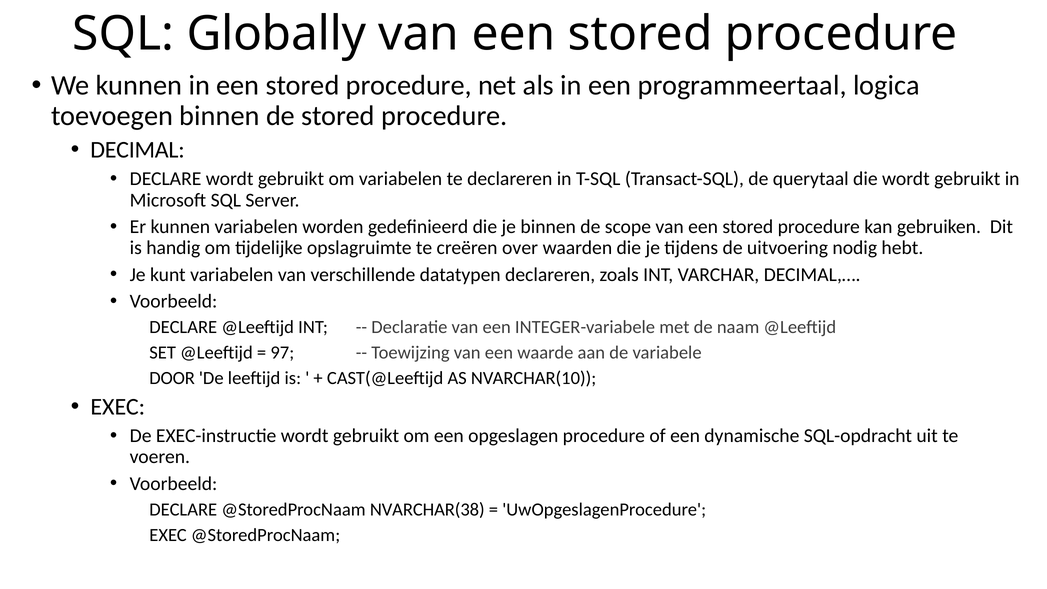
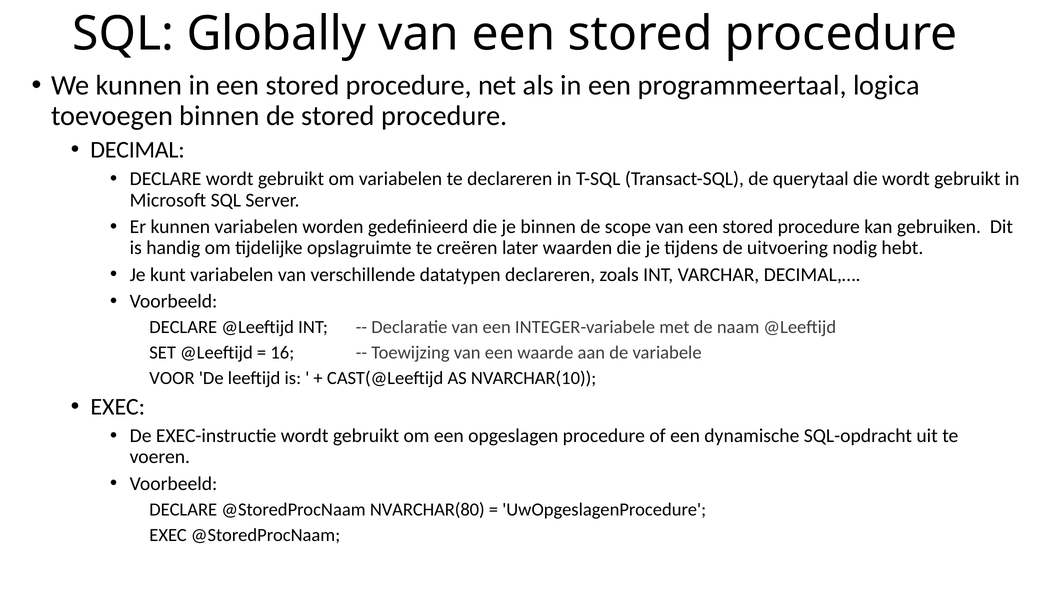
over: over -> later
97: 97 -> 16
DOOR: DOOR -> VOOR
NVARCHAR(38: NVARCHAR(38 -> NVARCHAR(80
